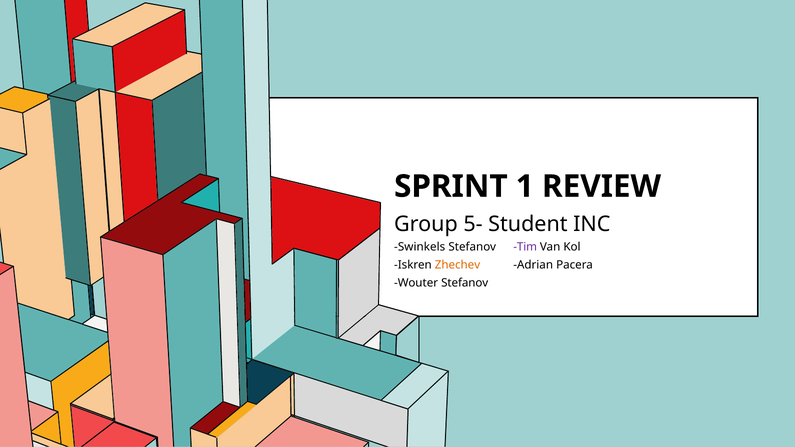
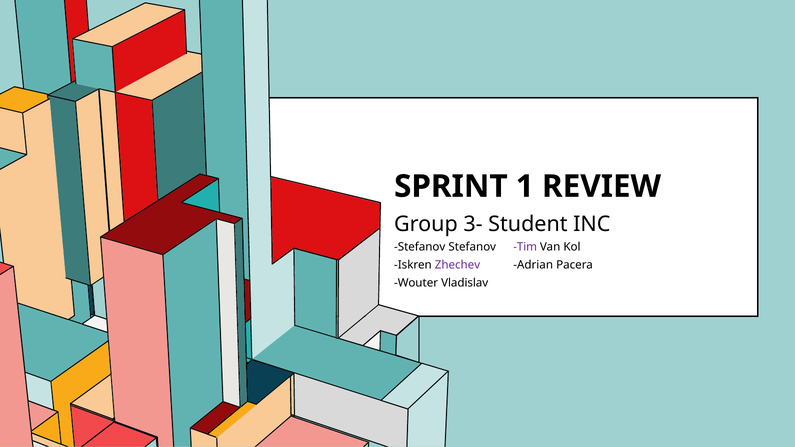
5-: 5- -> 3-
Swinkels at (420, 247): Swinkels -> Stefanov
Zhechev colour: orange -> purple
Wouter Stefanov: Stefanov -> Vladislav
